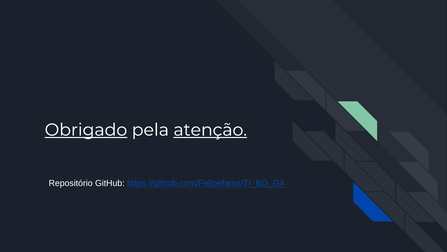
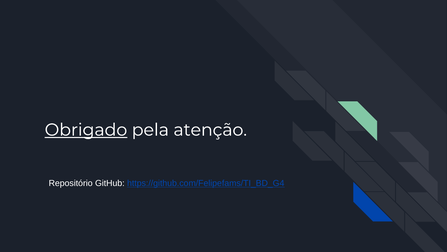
atenção underline: present -> none
